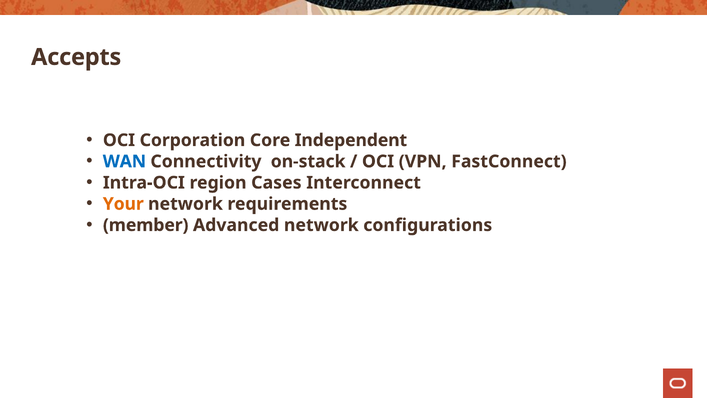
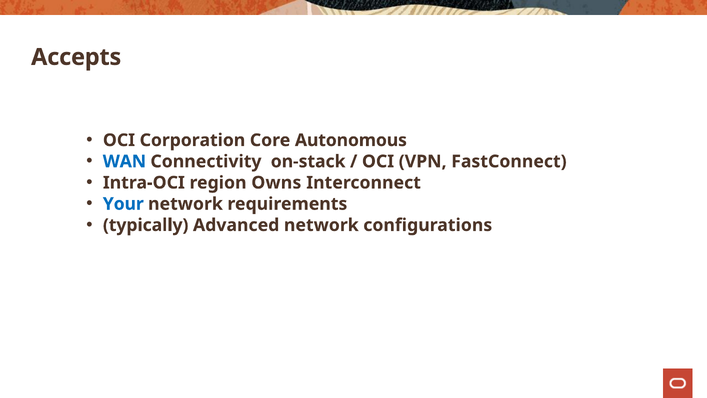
Independent: Independent -> Autonomous
Cases: Cases -> Owns
Your colour: orange -> blue
member: member -> typically
